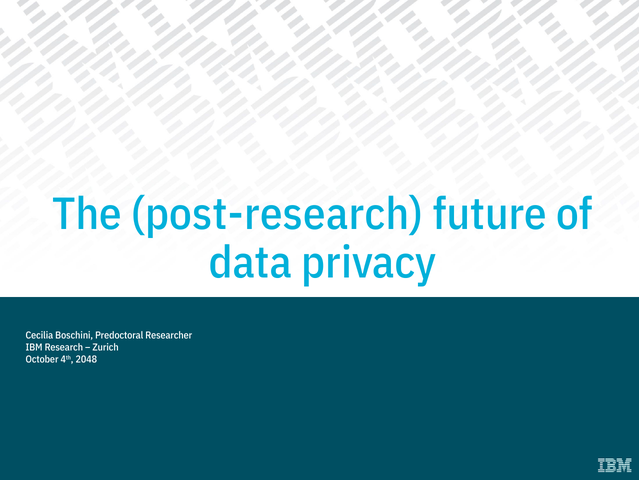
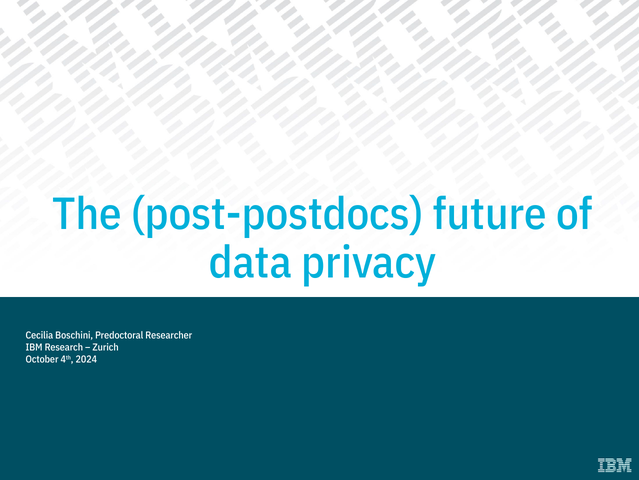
post-research: post-research -> post-postdocs
2048: 2048 -> 2024
